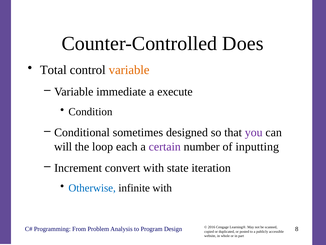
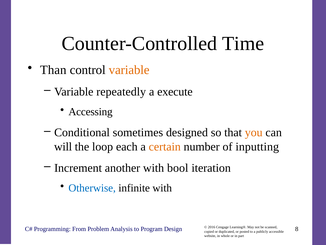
Does: Does -> Time
Total: Total -> Than
immediate: immediate -> repeatedly
Condition: Condition -> Accessing
you colour: purple -> orange
certain colour: purple -> orange
convert: convert -> another
state: state -> bool
